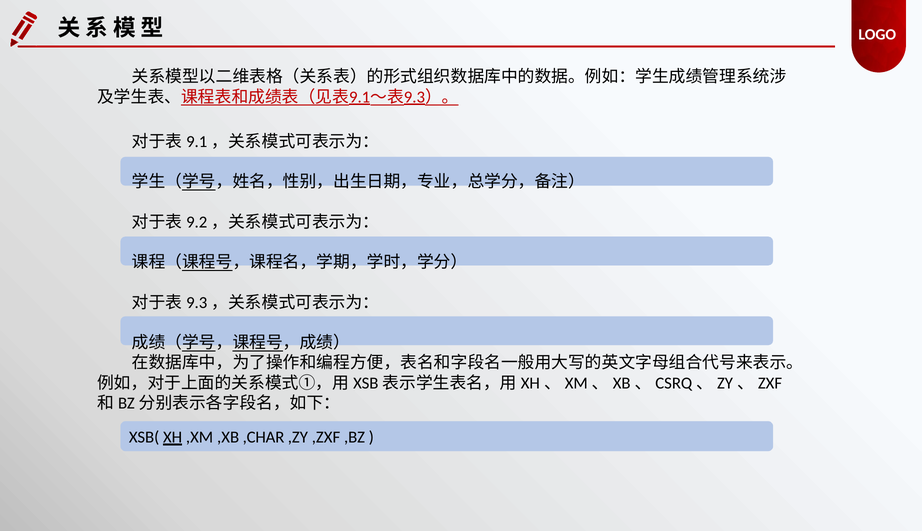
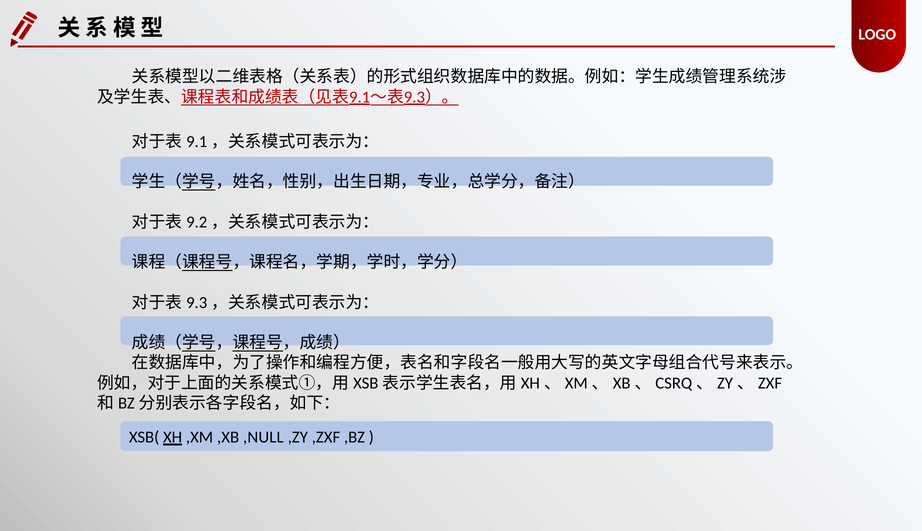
,CHAR: ,CHAR -> ,NULL
